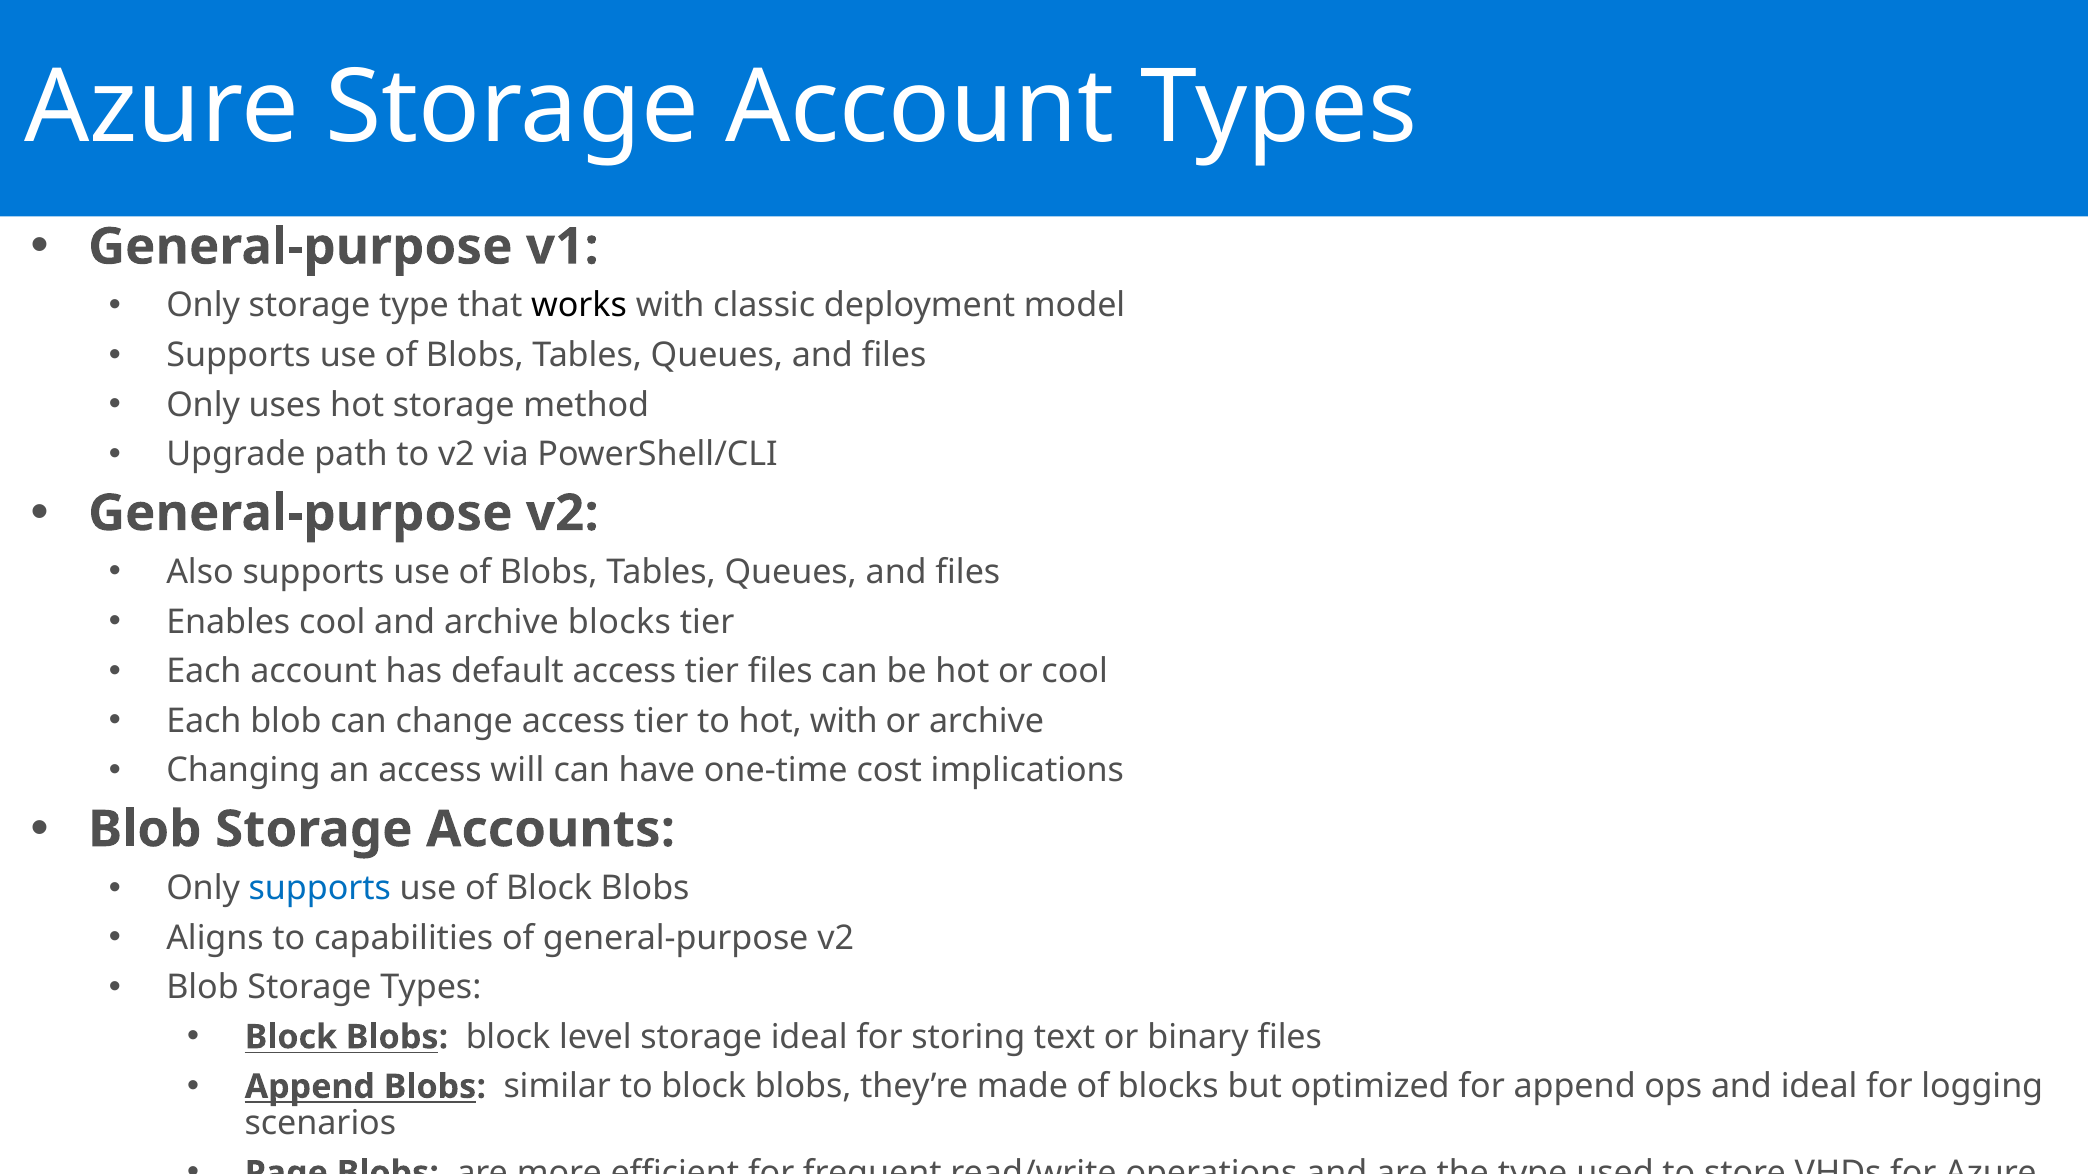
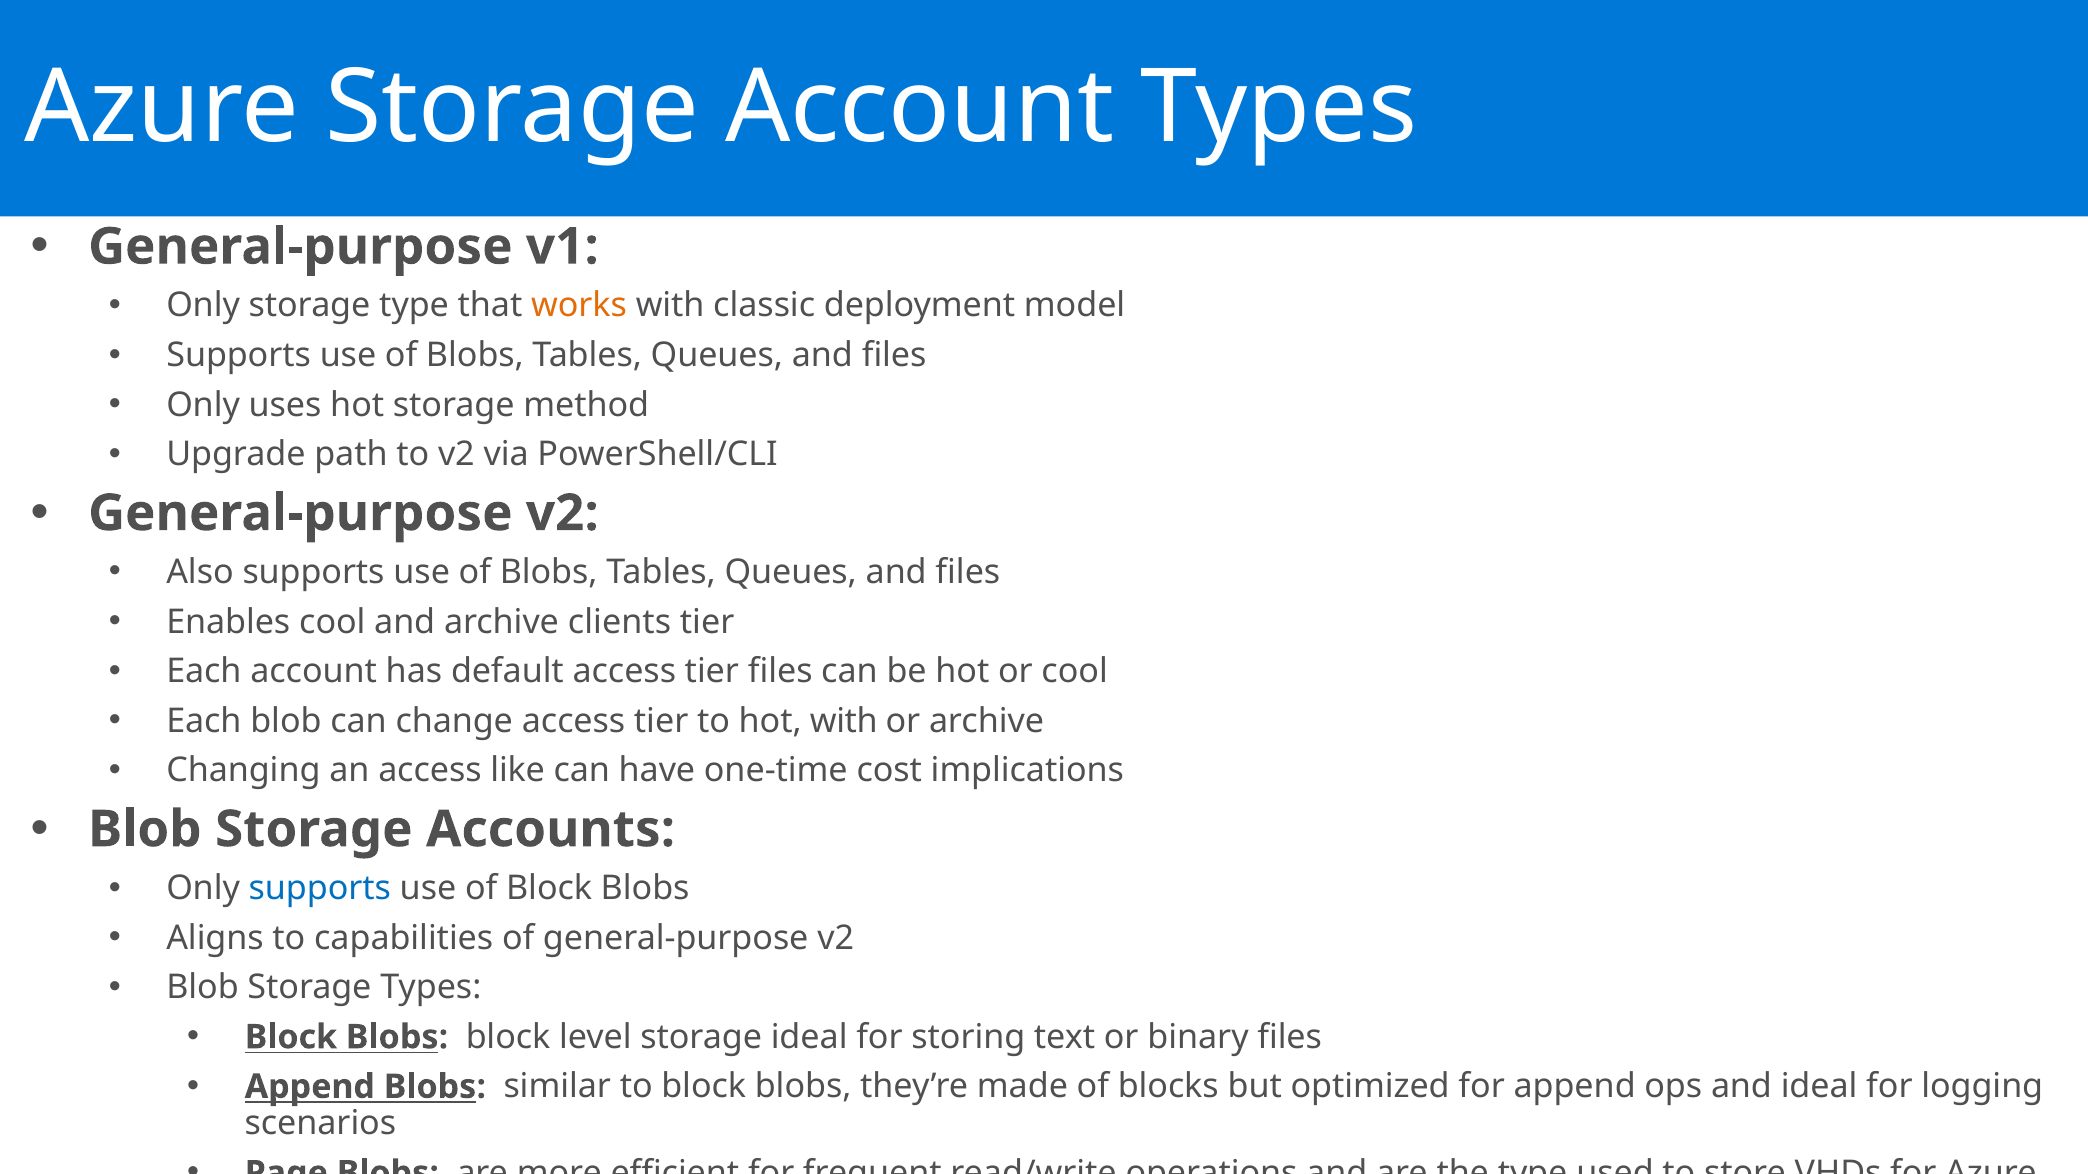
works colour: black -> orange
archive blocks: blocks -> clients
will: will -> like
